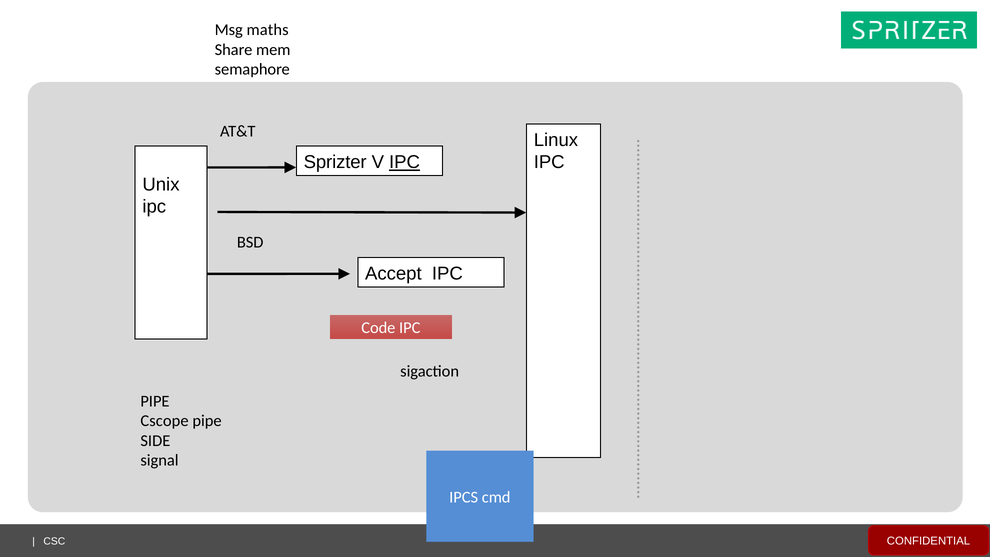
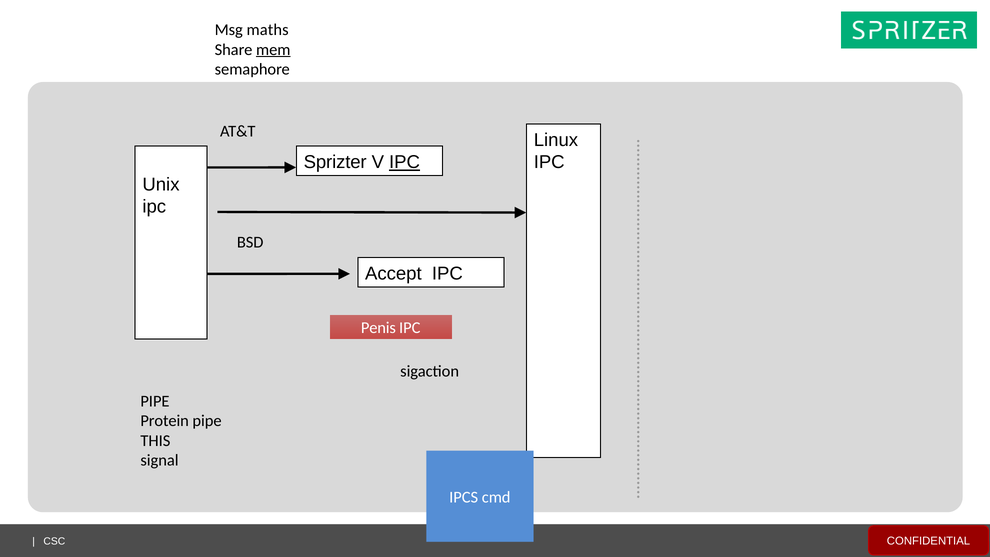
mem underline: none -> present
Code: Code -> Penis
Cscope: Cscope -> Protein
SIDE: SIDE -> THIS
